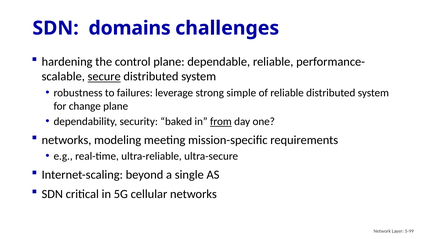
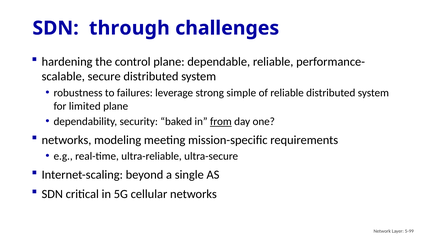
domains: domains -> through
secure underline: present -> none
change: change -> limited
